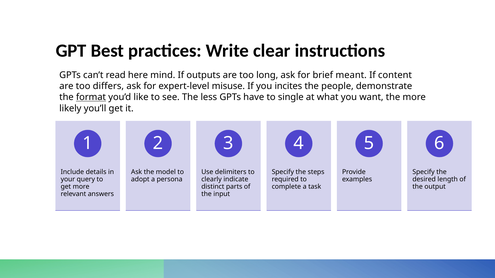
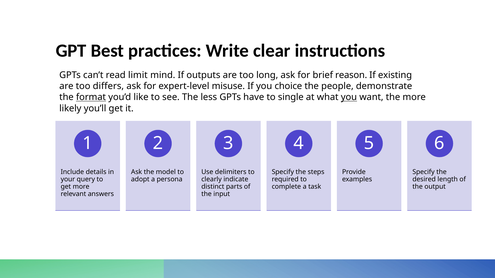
here: here -> limit
meant: meant -> reason
content: content -> existing
incites: incites -> choice
you at (349, 97) underline: none -> present
